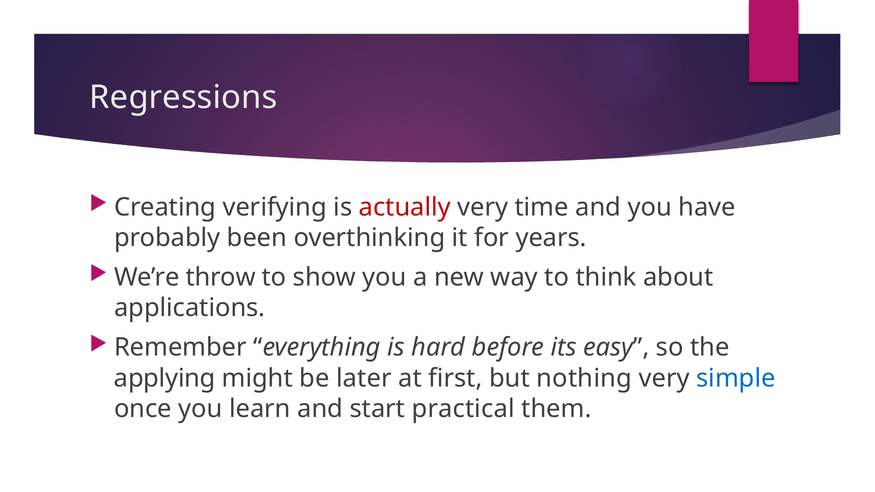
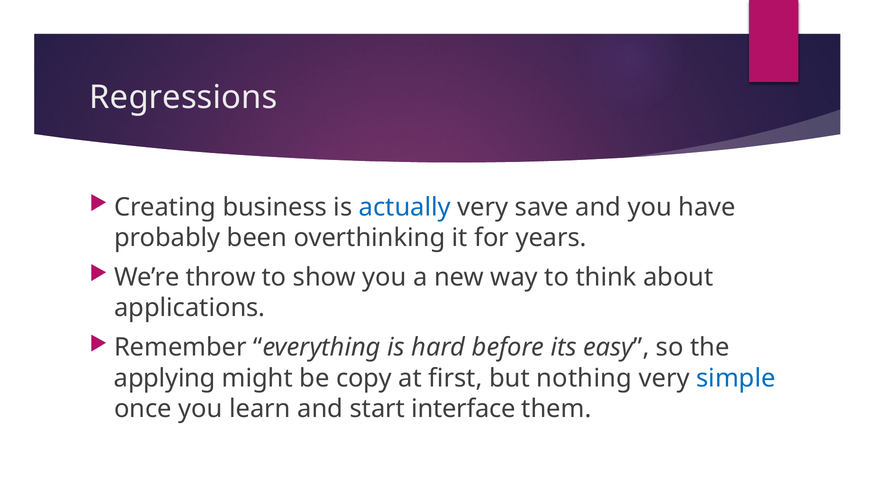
verifying: verifying -> business
actually colour: red -> blue
time: time -> save
later: later -> copy
practical: practical -> interface
